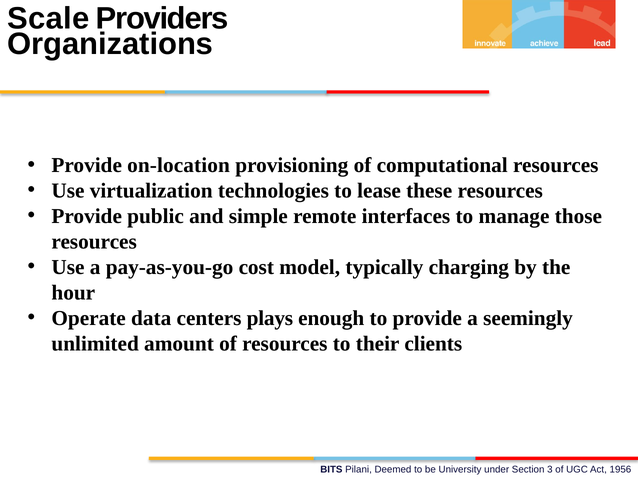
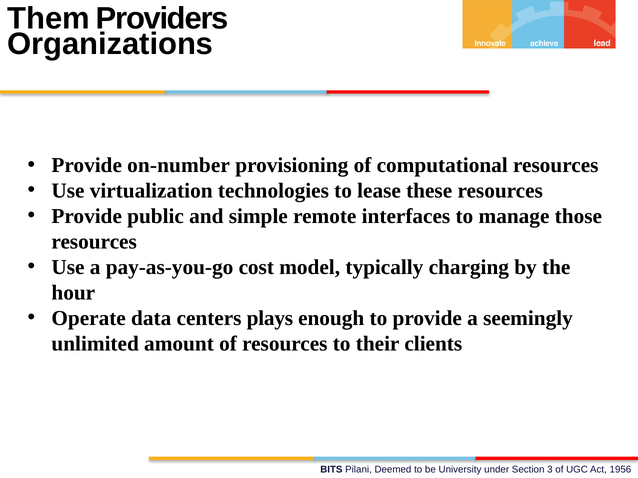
Scale: Scale -> Them
on-location: on-location -> on-number
